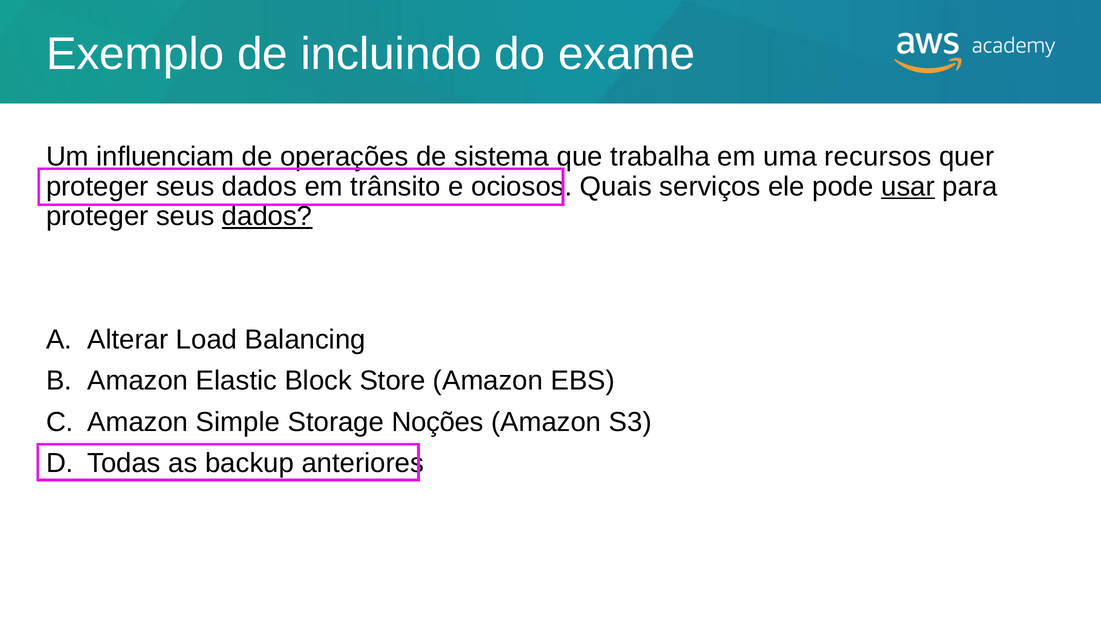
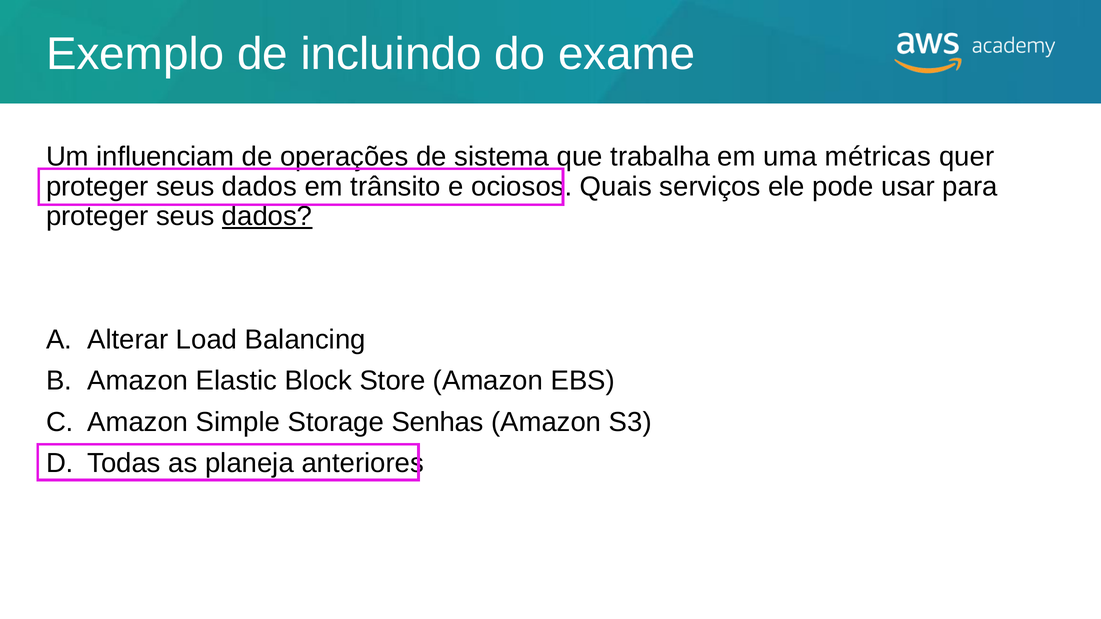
recursos: recursos -> métricas
usar underline: present -> none
Noções: Noções -> Senhas
backup: backup -> planeja
